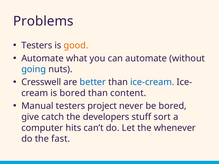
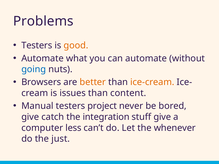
Cresswell: Cresswell -> Browsers
better colour: blue -> orange
ice-cream colour: blue -> orange
is bored: bored -> issues
developers: developers -> integration
stuff sort: sort -> give
hits: hits -> less
fast: fast -> just
